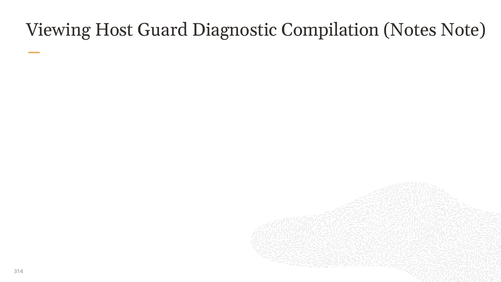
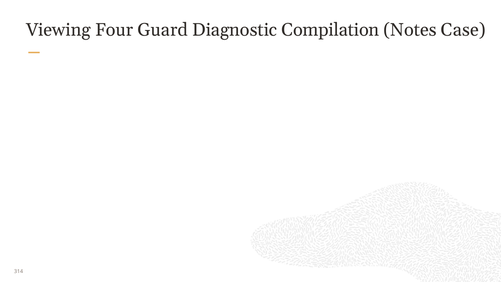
Host: Host -> Four
Note: Note -> Case
